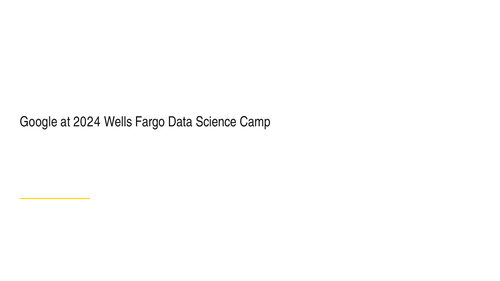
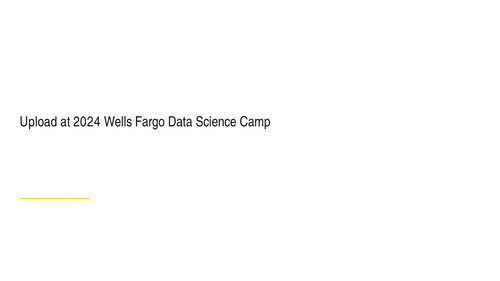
Google: Google -> Upload
